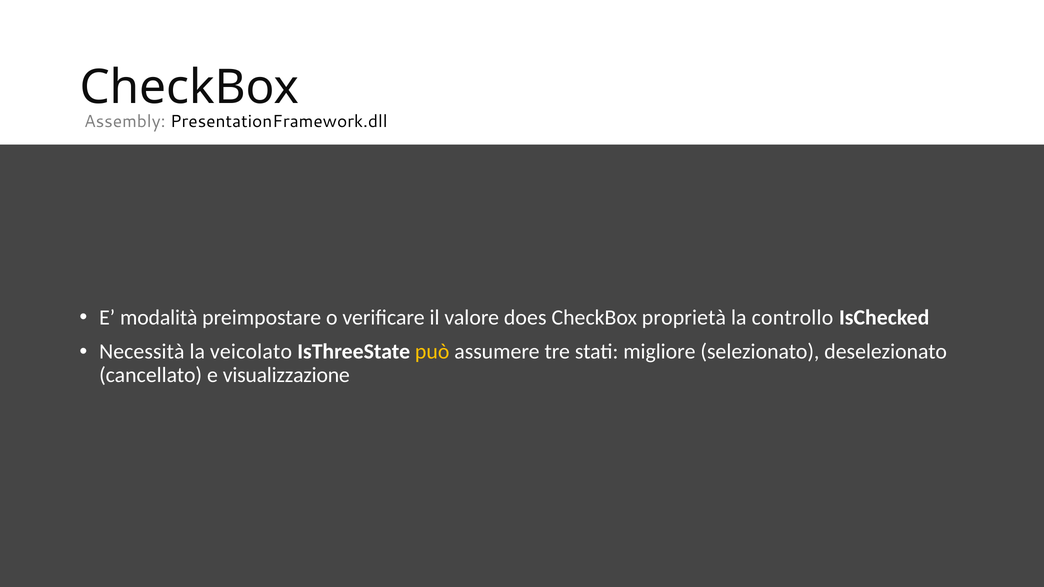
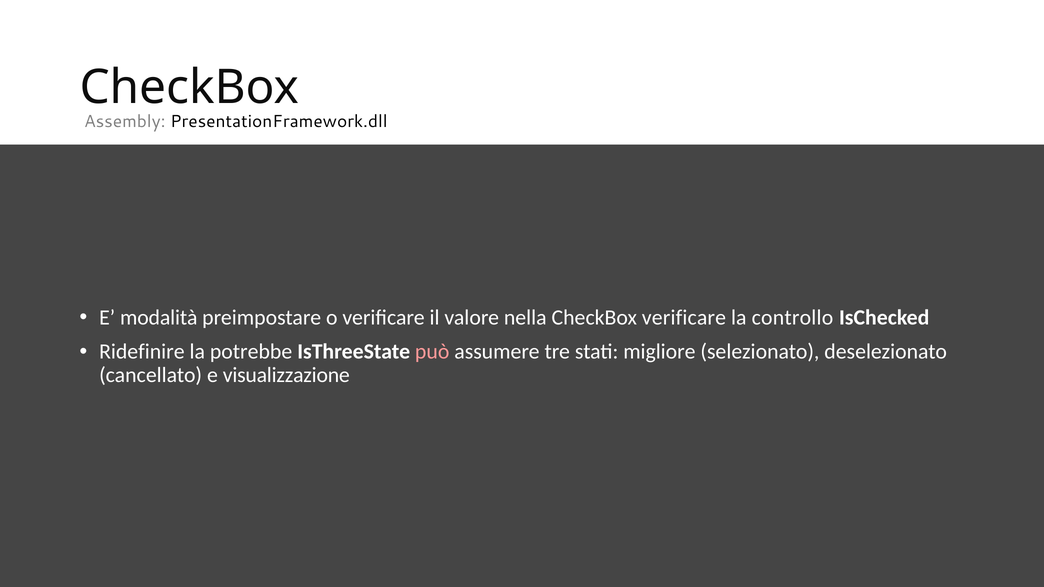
does: does -> nella
CheckBox proprietà: proprietà -> verificare
Necessità: Necessità -> Ridefinire
veicolato: veicolato -> potrebbe
può colour: yellow -> pink
